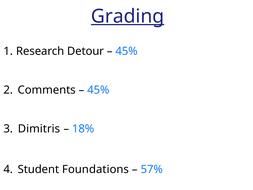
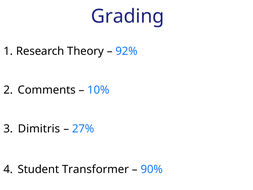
Grading underline: present -> none
Detour: Detour -> Theory
45% at (127, 51): 45% -> 92%
45% at (98, 90): 45% -> 10%
18%: 18% -> 27%
Foundations: Foundations -> Transformer
57%: 57% -> 90%
